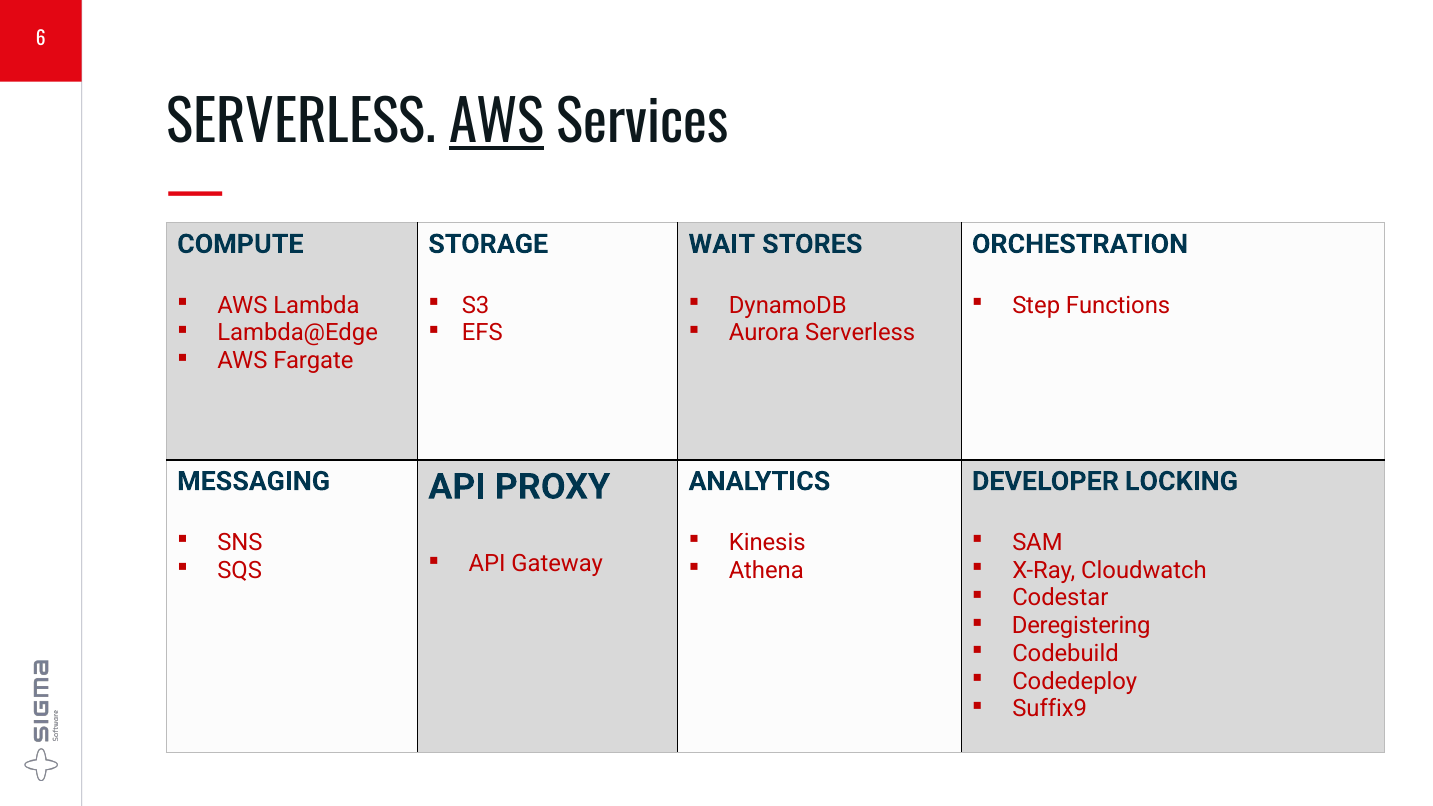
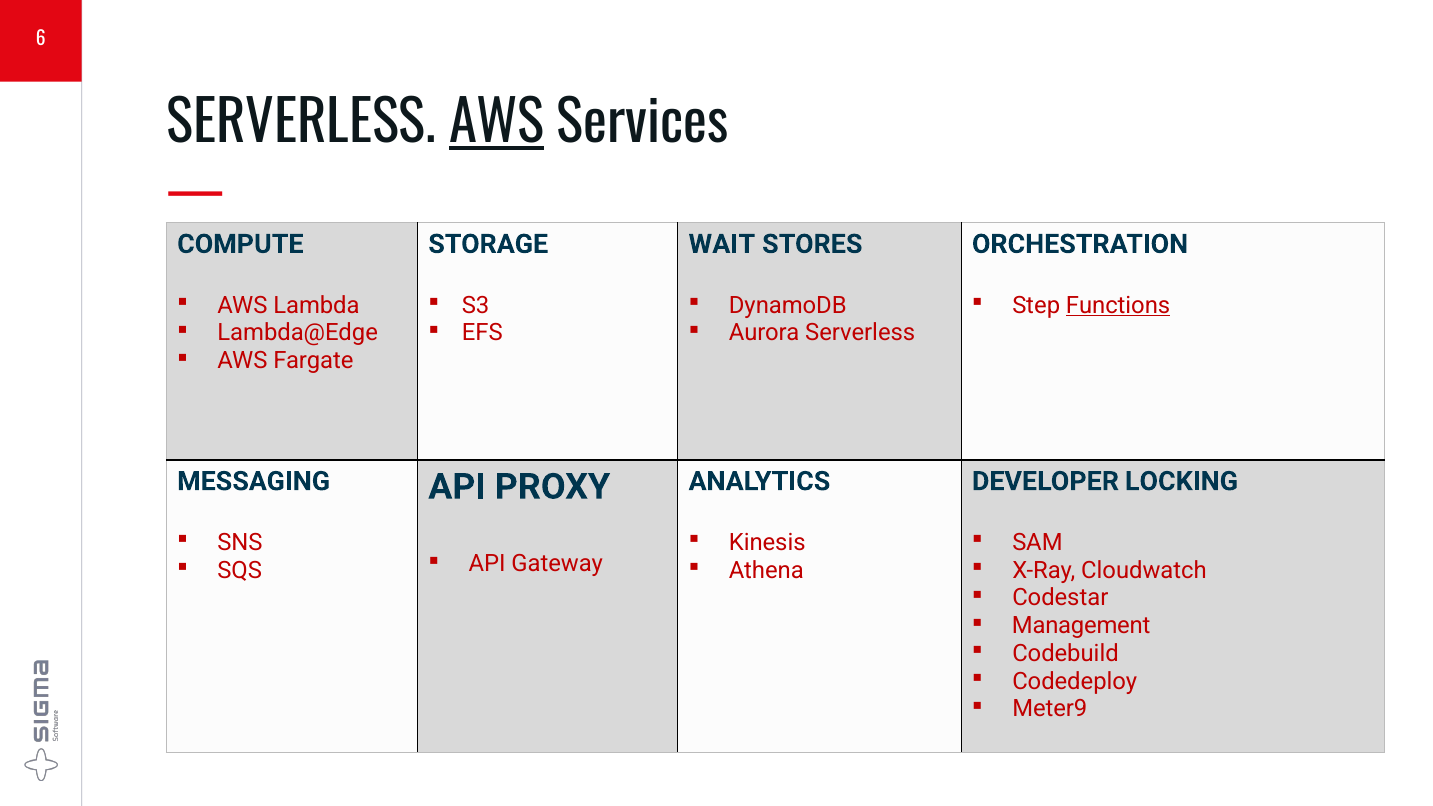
Functions underline: none -> present
Deregistering: Deregistering -> Management
Suffix9: Suffix9 -> Meter9
